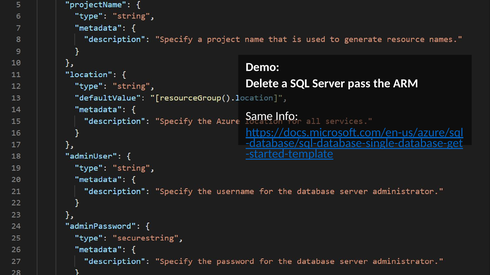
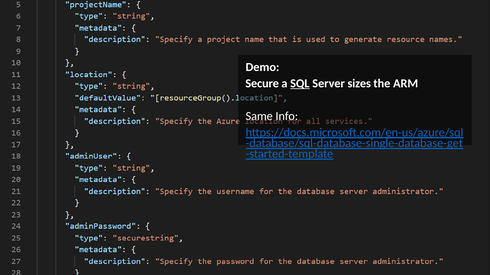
Delete: Delete -> Secure
SQL underline: none -> present
pass: pass -> sizes
